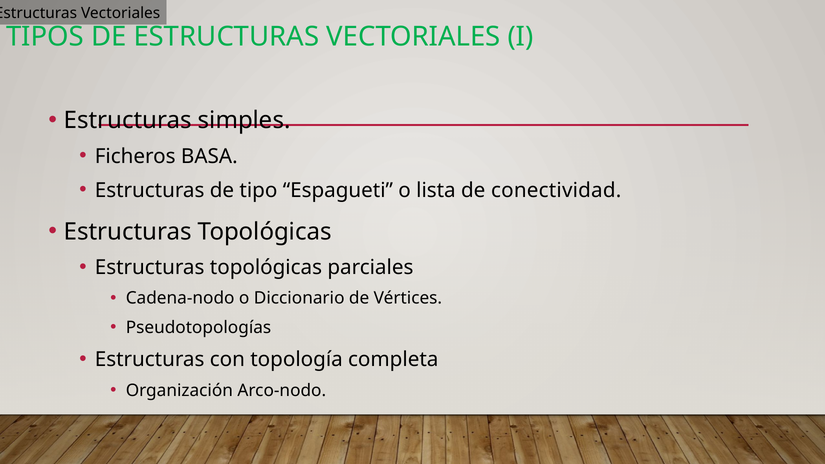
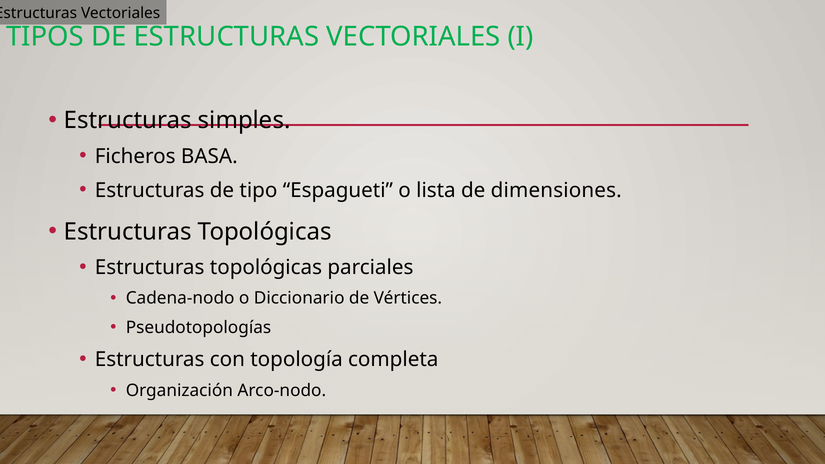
conectividad: conectividad -> dimensiones
